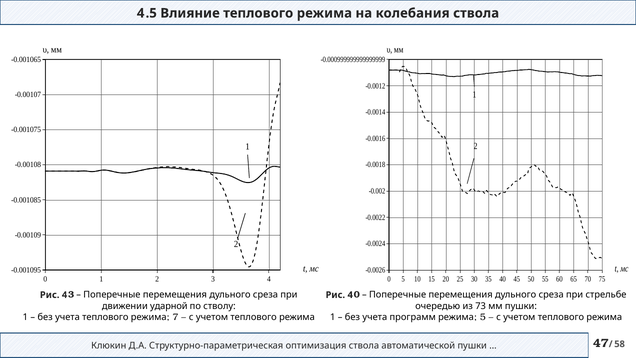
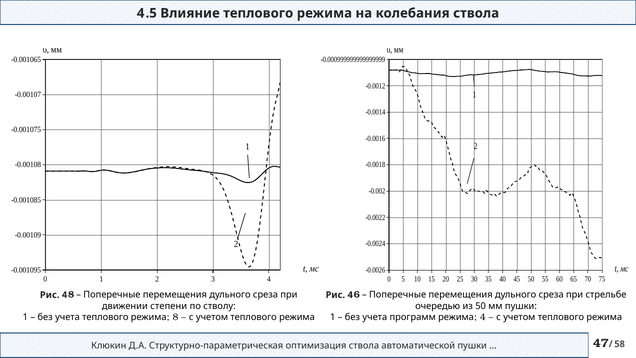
3 at (71, 295): 3 -> 8
0 at (357, 295): 0 -> 6
ударной: ударной -> степени
из 73: 73 -> 50
режима 7: 7 -> 8
режима 5: 5 -> 4
